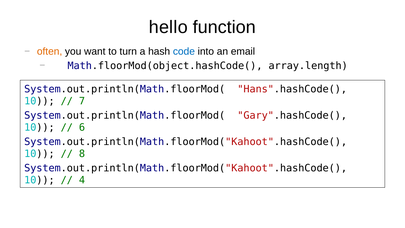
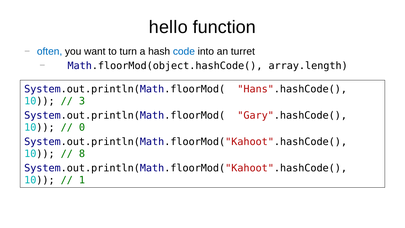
often colour: orange -> blue
email: email -> turret
7: 7 -> 3
6: 6 -> 0
4: 4 -> 1
